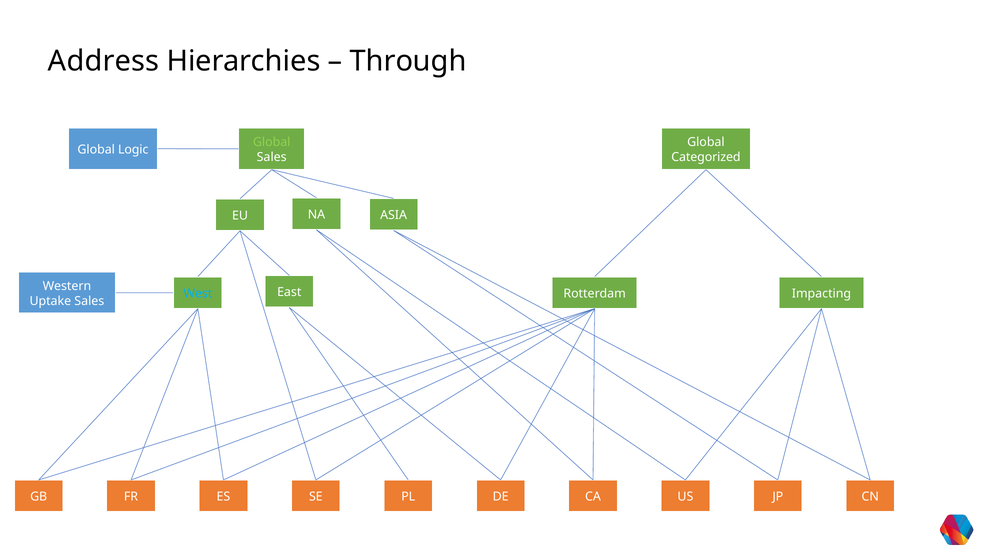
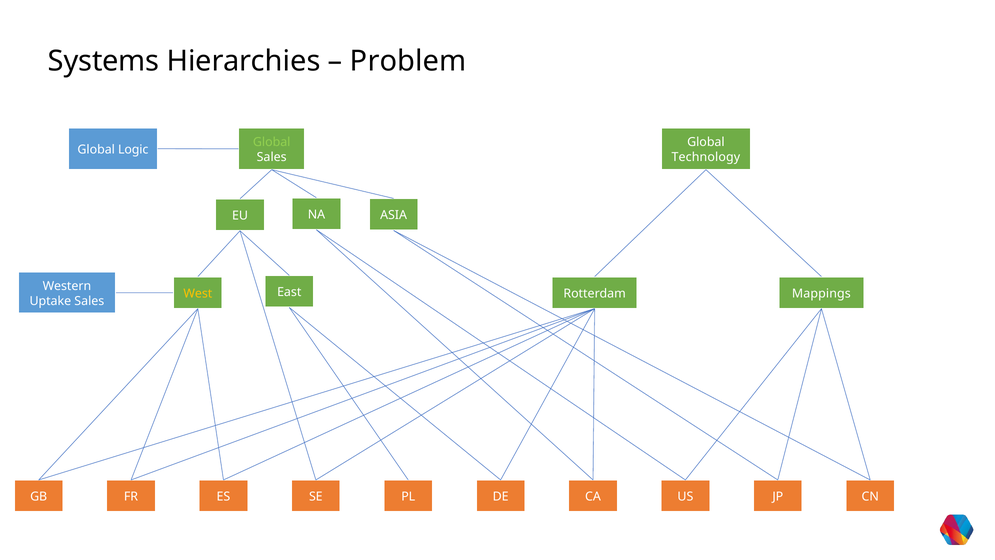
Address: Address -> Systems
Through: Through -> Problem
Categorized: Categorized -> Technology
West colour: light blue -> yellow
Impacting: Impacting -> Mappings
